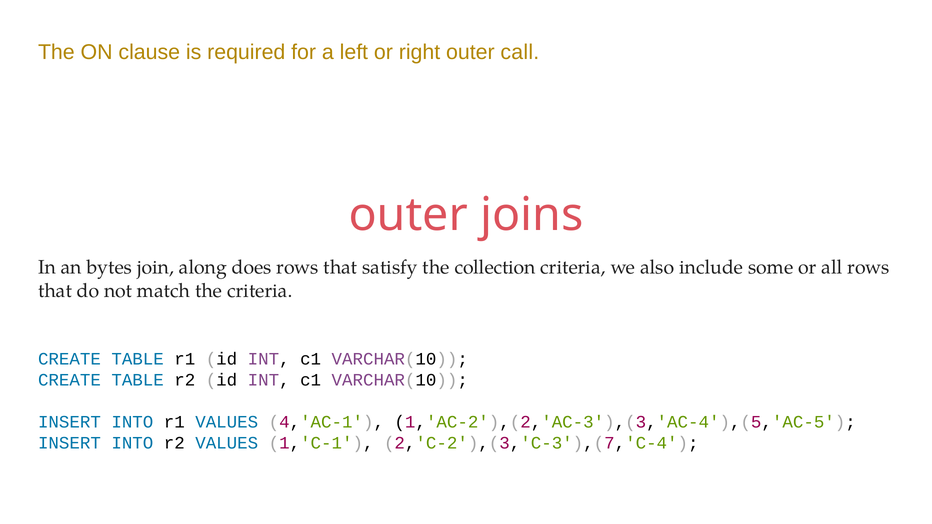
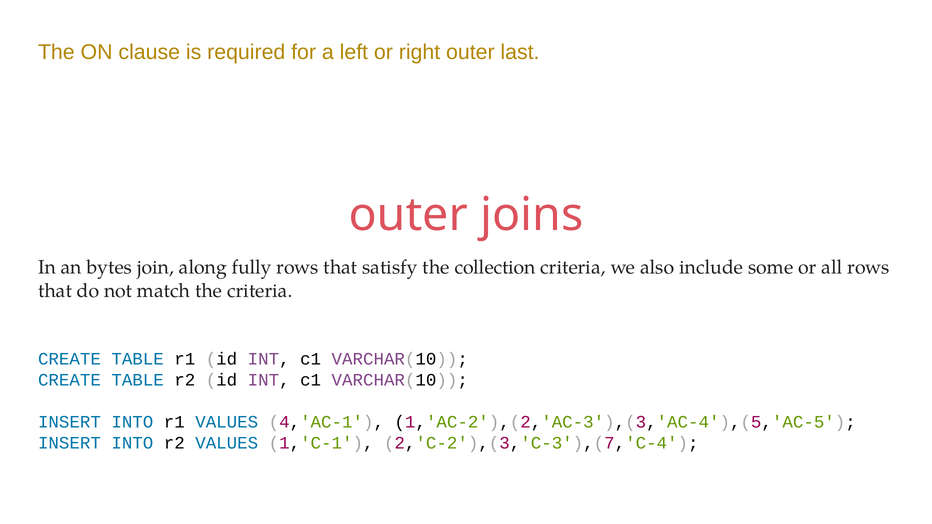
call: call -> last
does: does -> fully
